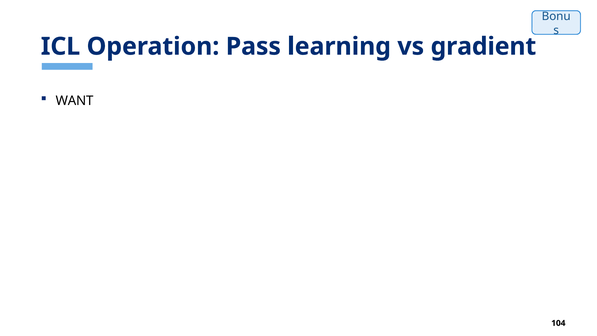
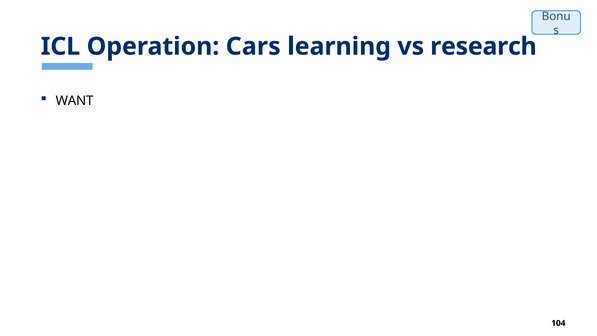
Pass: Pass -> Cars
gradient: gradient -> research
